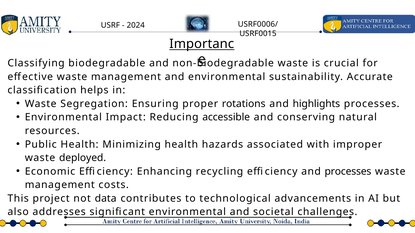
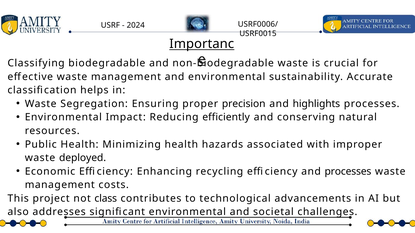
rotations: rotations -> precision
accessible: accessible -> efficiently
data: data -> class
